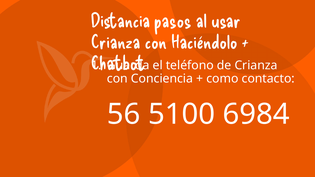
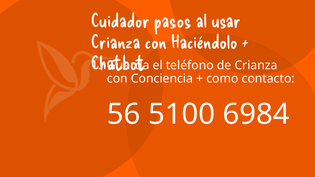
Distancia: Distancia -> Cuidador
